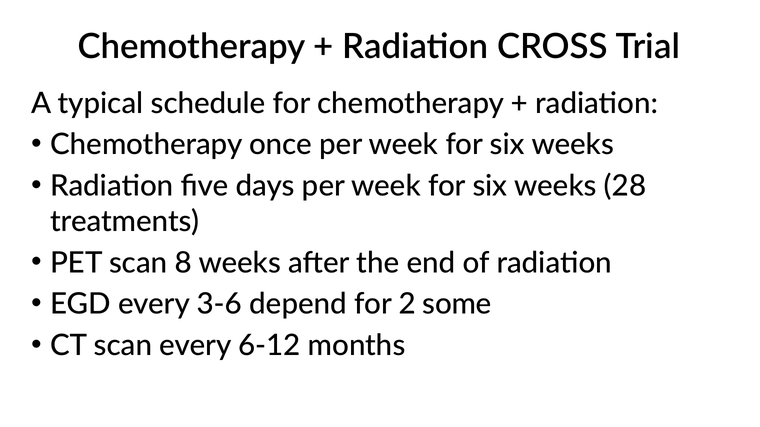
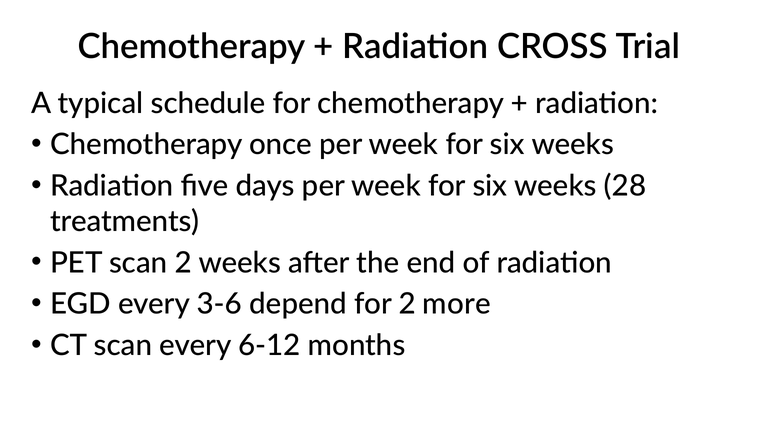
scan 8: 8 -> 2
some: some -> more
